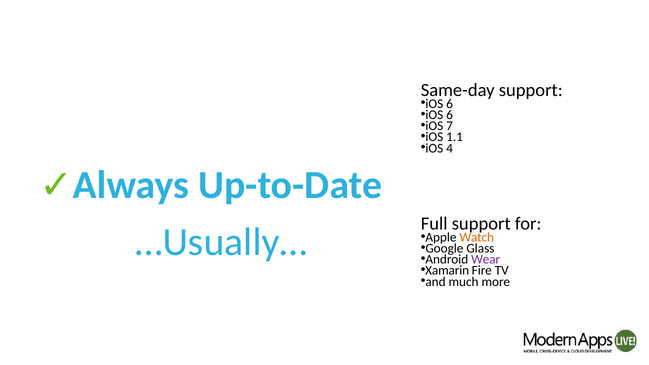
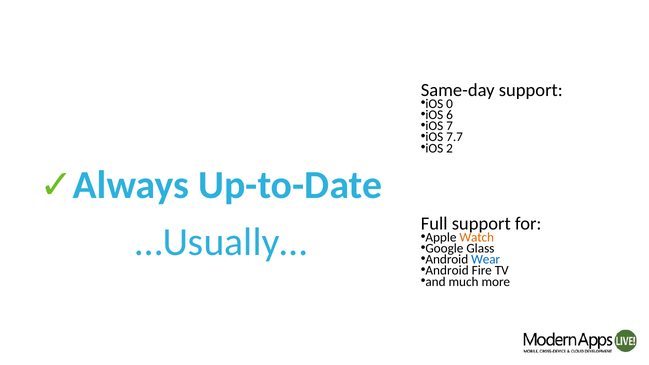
6 at (450, 104): 6 -> 0
1.1: 1.1 -> 7.7
4: 4 -> 2
Wear colour: purple -> blue
Xamarin at (447, 271): Xamarin -> Android
